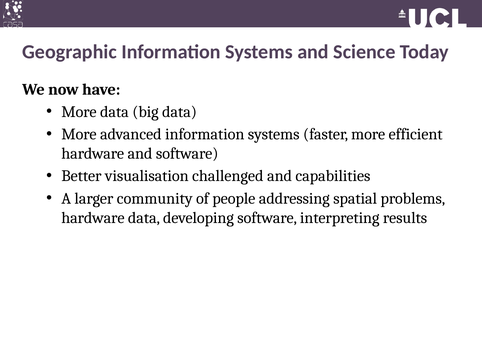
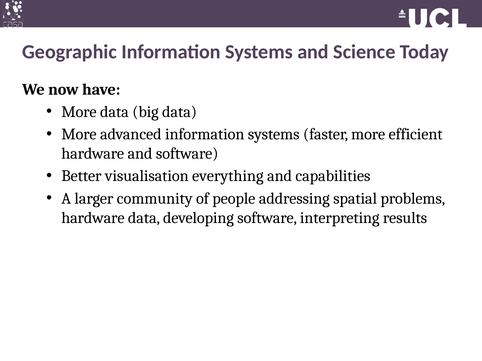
challenged: challenged -> everything
